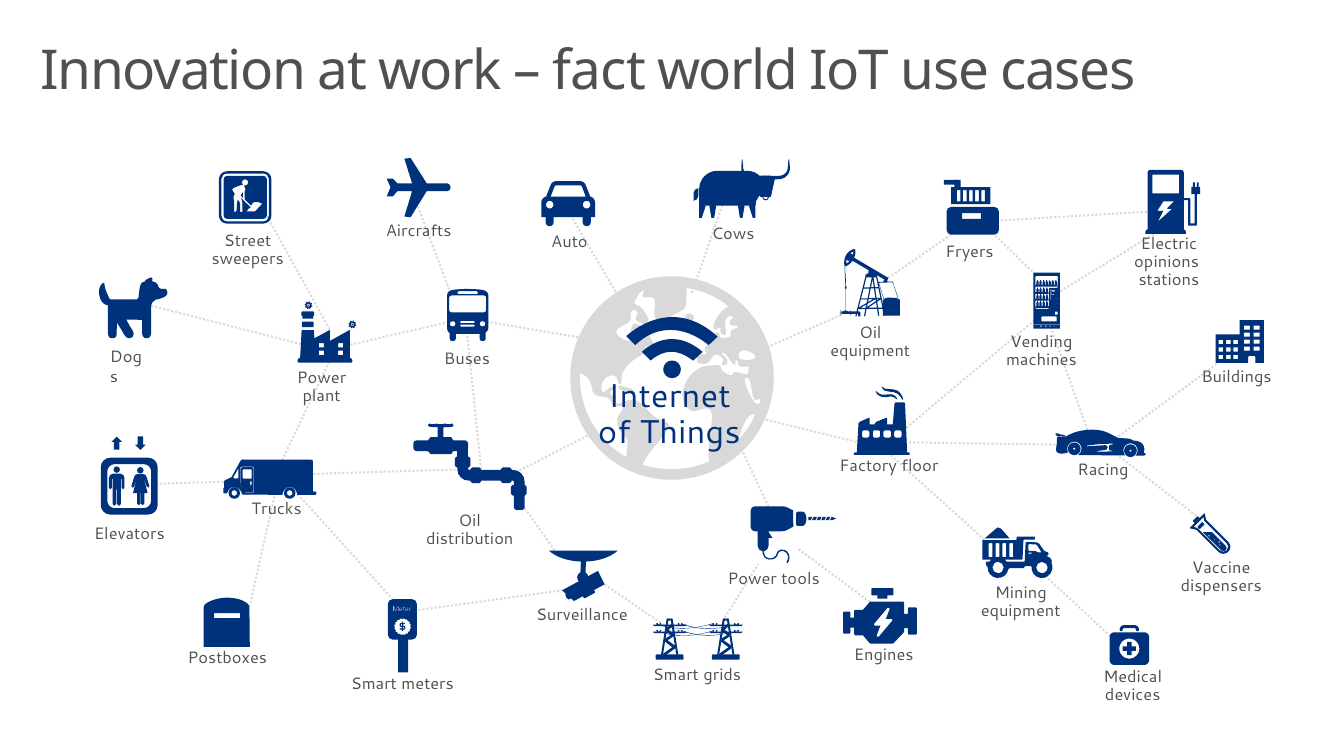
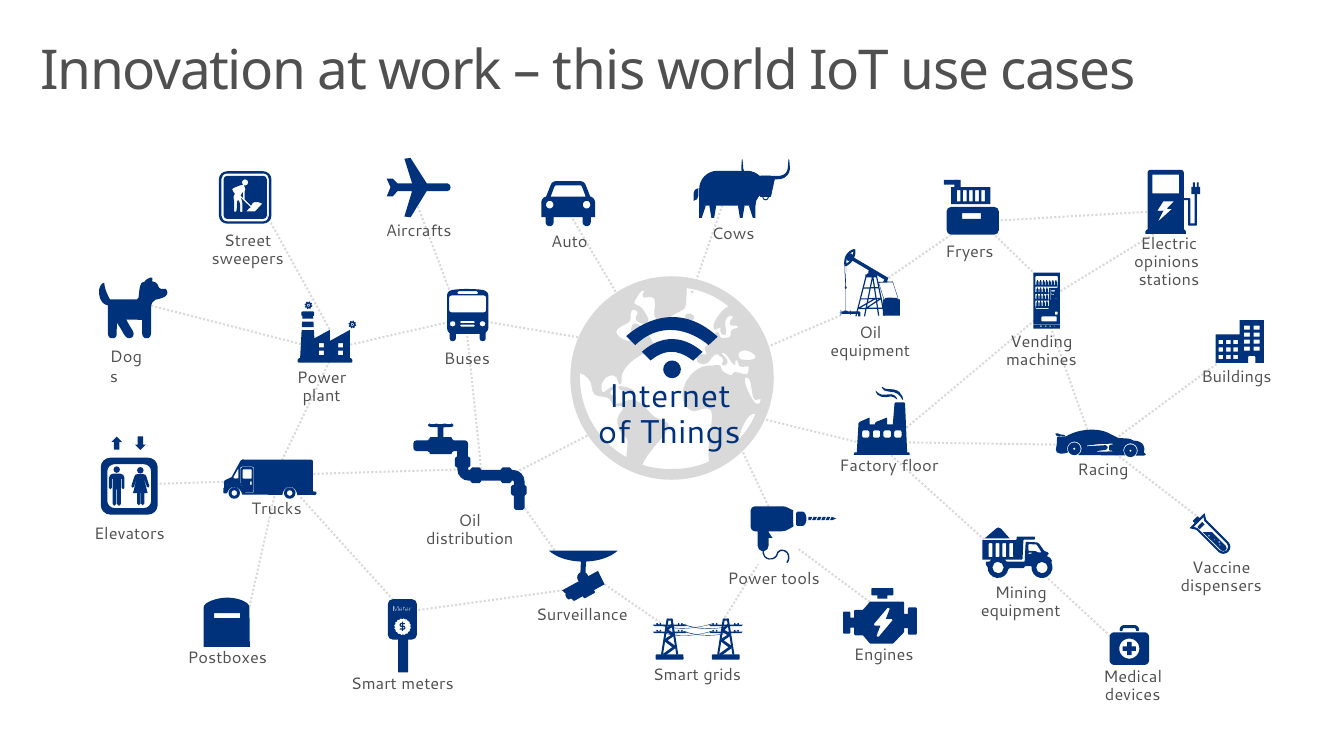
fact: fact -> this
